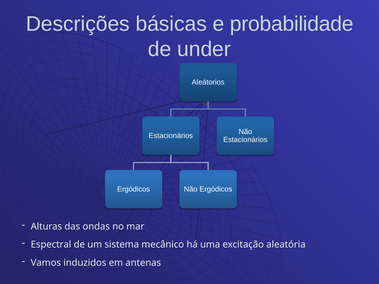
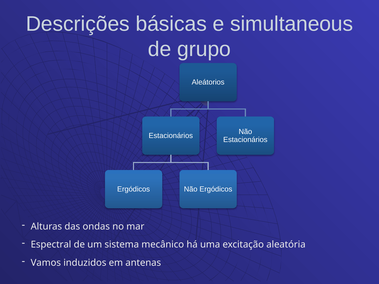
probabilidade: probabilidade -> simultaneous
under: under -> grupo
